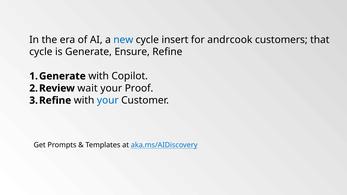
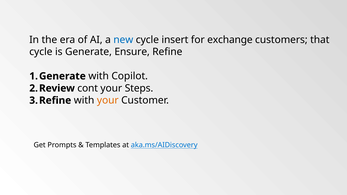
andrcook: andrcook -> exchange
wait: wait -> cont
Proof: Proof -> Steps
your at (108, 100) colour: blue -> orange
